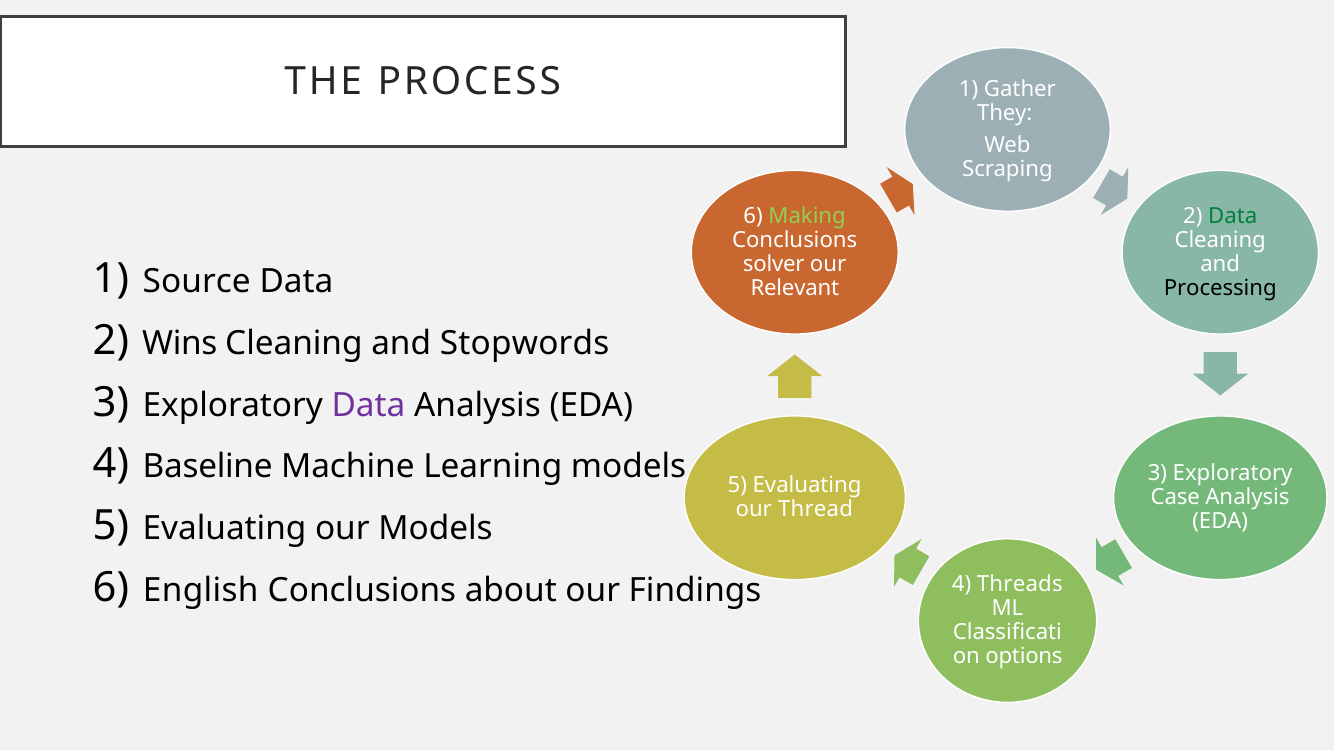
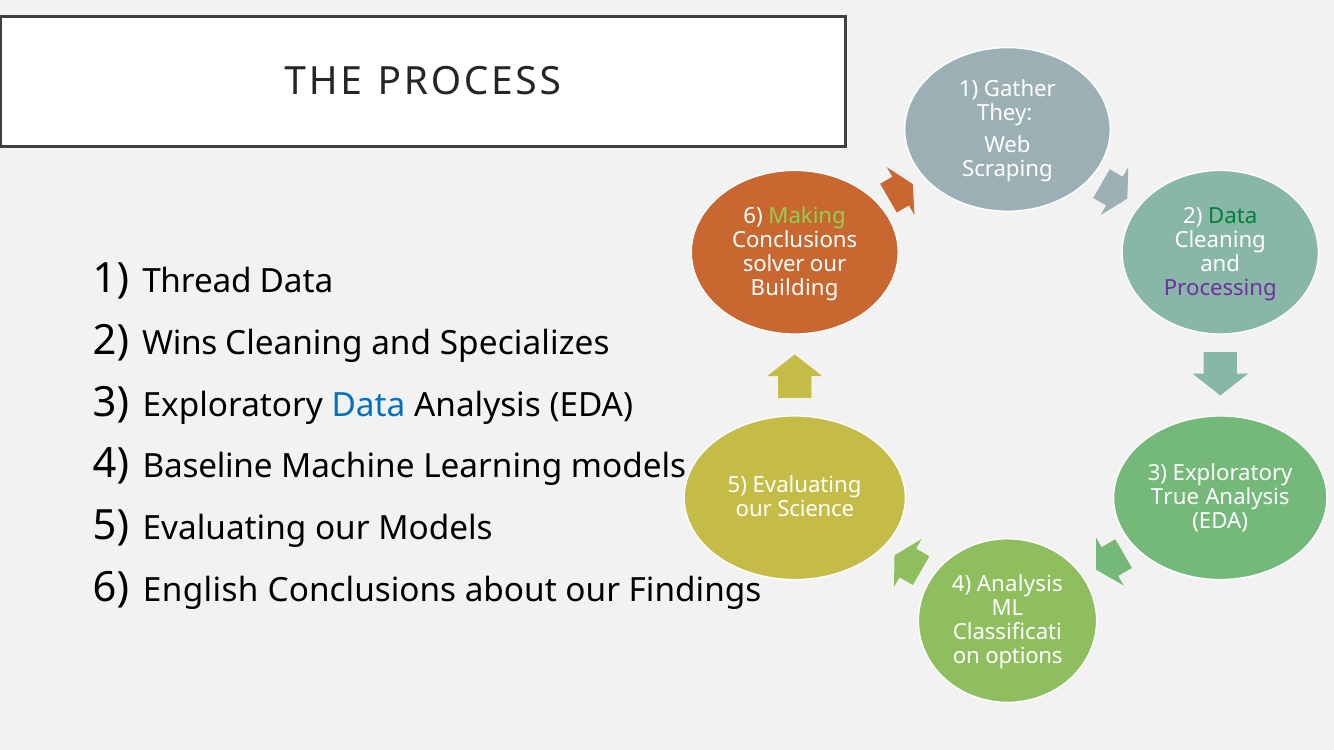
Source: Source -> Thread
Relevant: Relevant -> Building
Processing colour: black -> purple
Stopwords: Stopwords -> Specializes
Data at (369, 405) colour: purple -> blue
Case: Case -> True
Thread: Thread -> Science
Threads at (1020, 585): Threads -> Analysis
